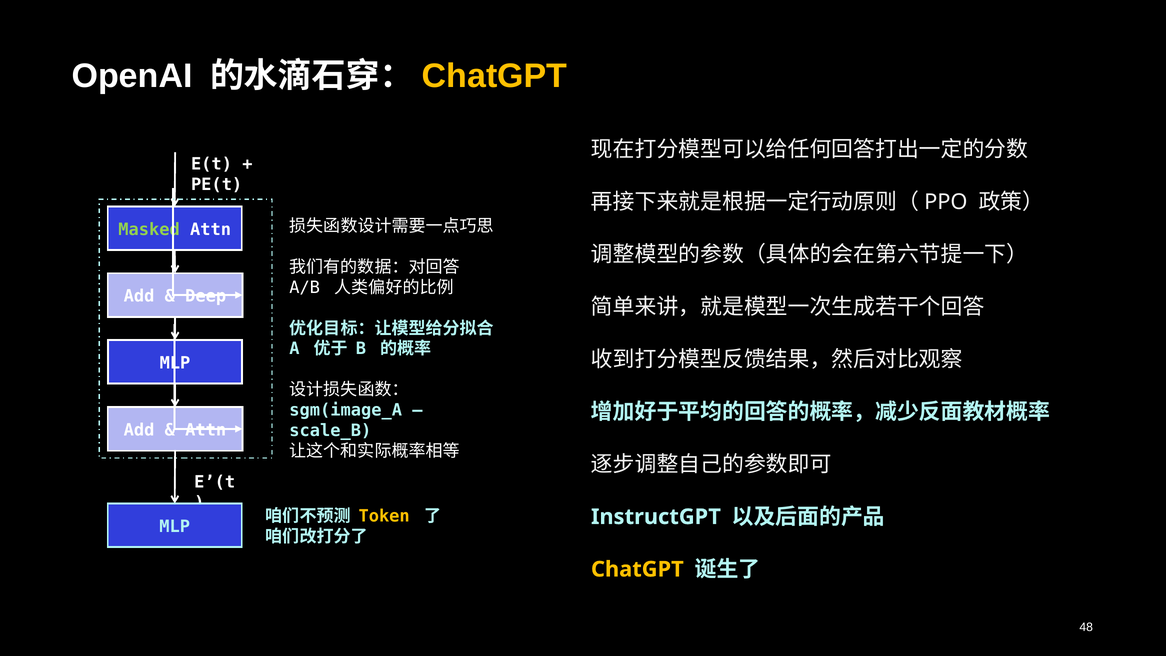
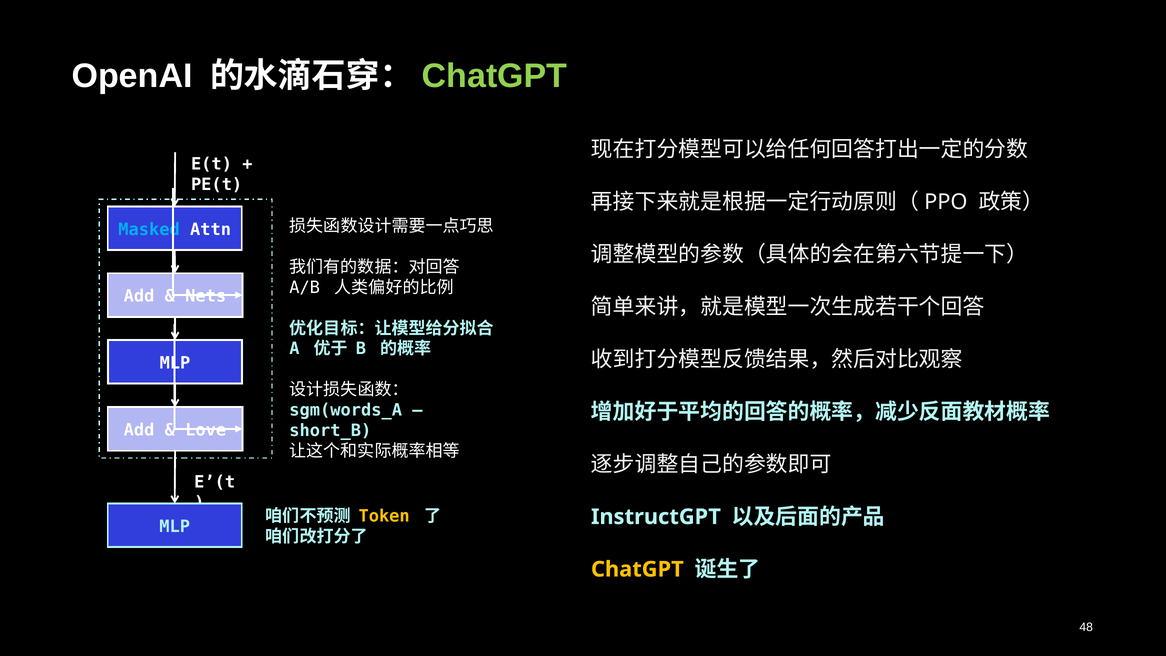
ChatGPT at (495, 76) colour: yellow -> light green
Masked colour: light green -> light blue
Deep: Deep -> Nets
sgm(image_A: sgm(image_A -> sgm(words_A
Attn at (206, 430): Attn -> Love
scale_B: scale_B -> short_B
